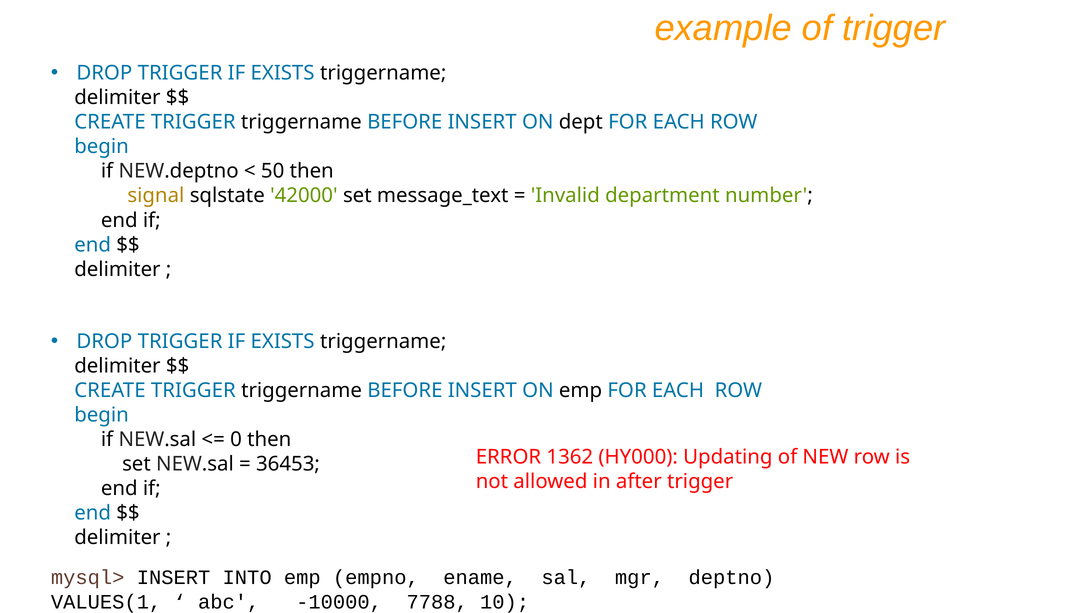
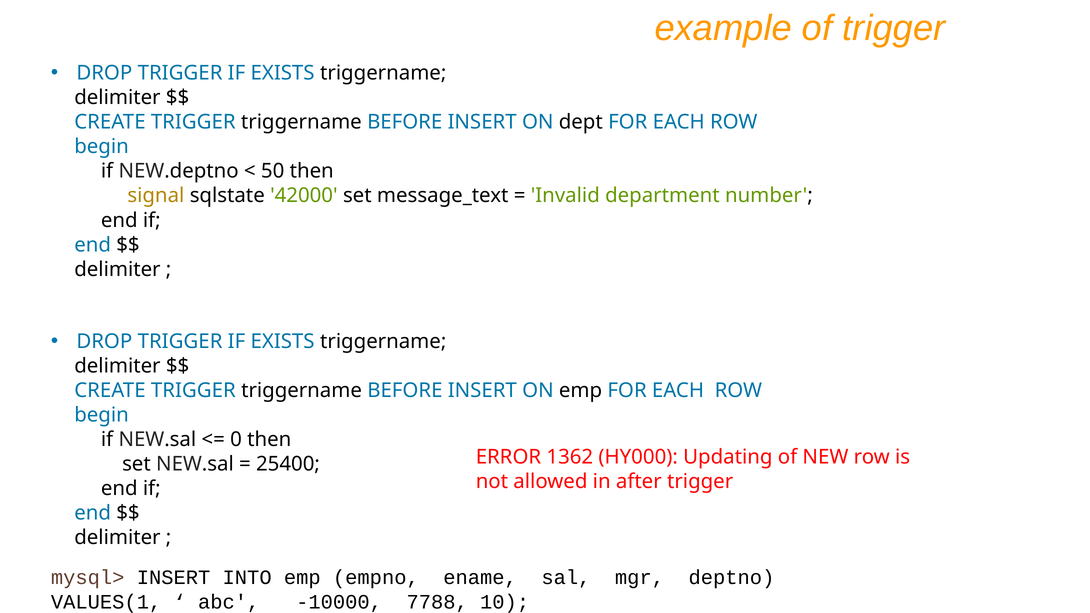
36453: 36453 -> 25400
